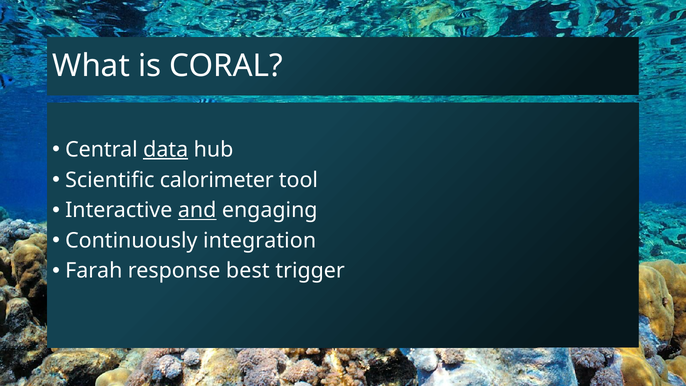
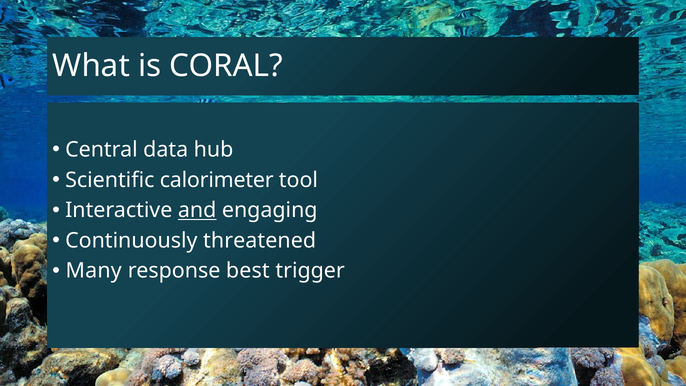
data underline: present -> none
integration: integration -> threatened
Farah: Farah -> Many
